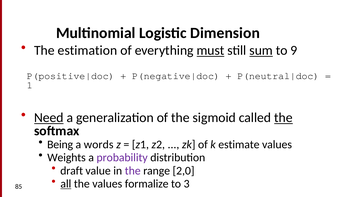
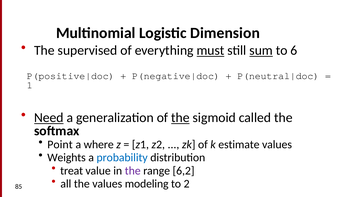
estimation: estimation -> supervised
9: 9 -> 6
the at (180, 118) underline: none -> present
the at (283, 118) underline: present -> none
Being: Being -> Point
words: words -> where
probability colour: purple -> blue
draft: draft -> treat
2,0: 2,0 -> 6,2
all underline: present -> none
formalize: formalize -> modeling
3: 3 -> 2
